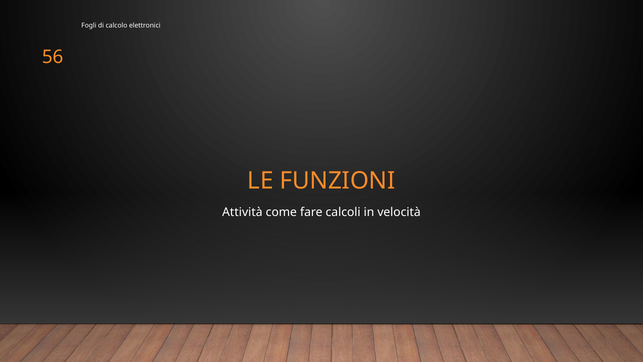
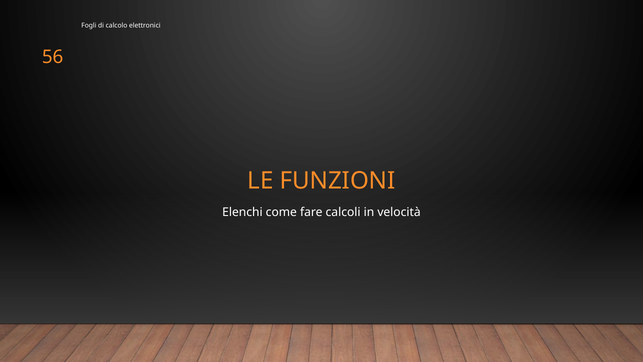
Attività: Attività -> Elenchi
